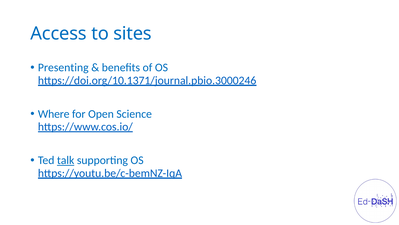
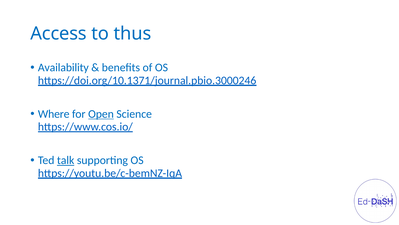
sites: sites -> thus
Presenting: Presenting -> Availability
Open underline: none -> present
